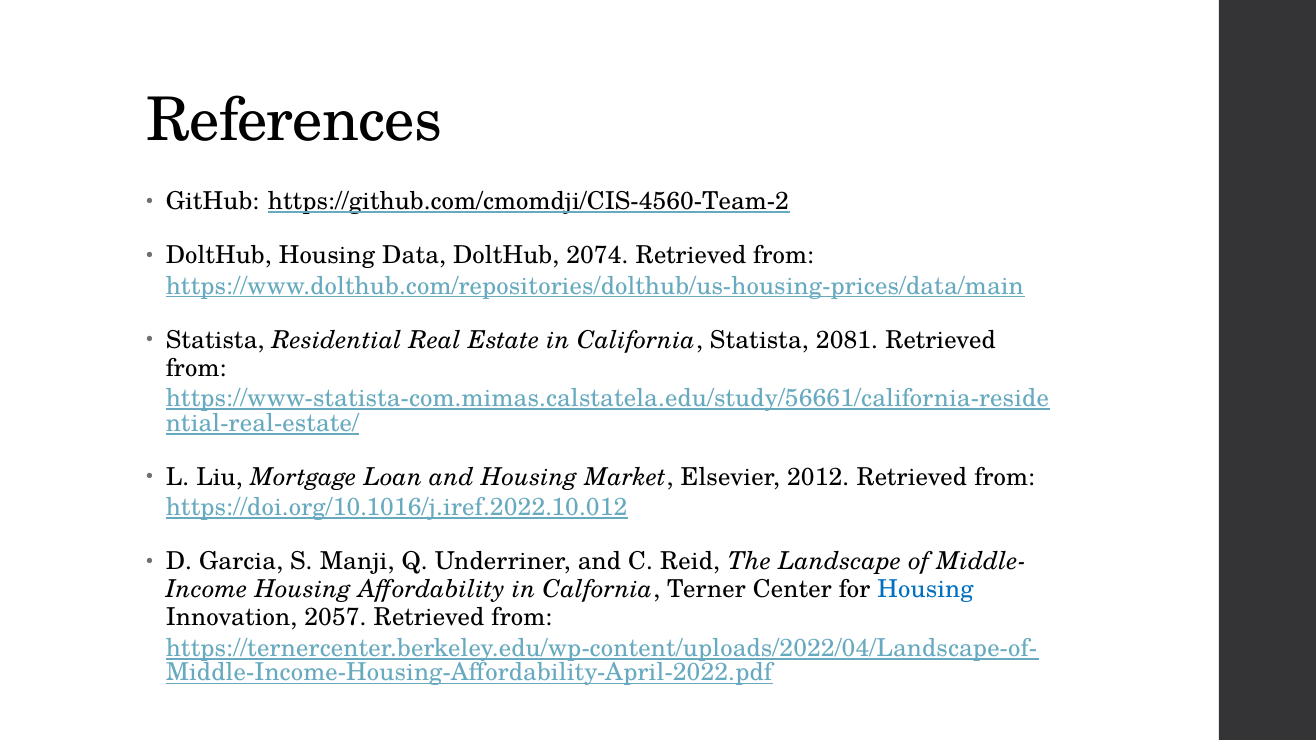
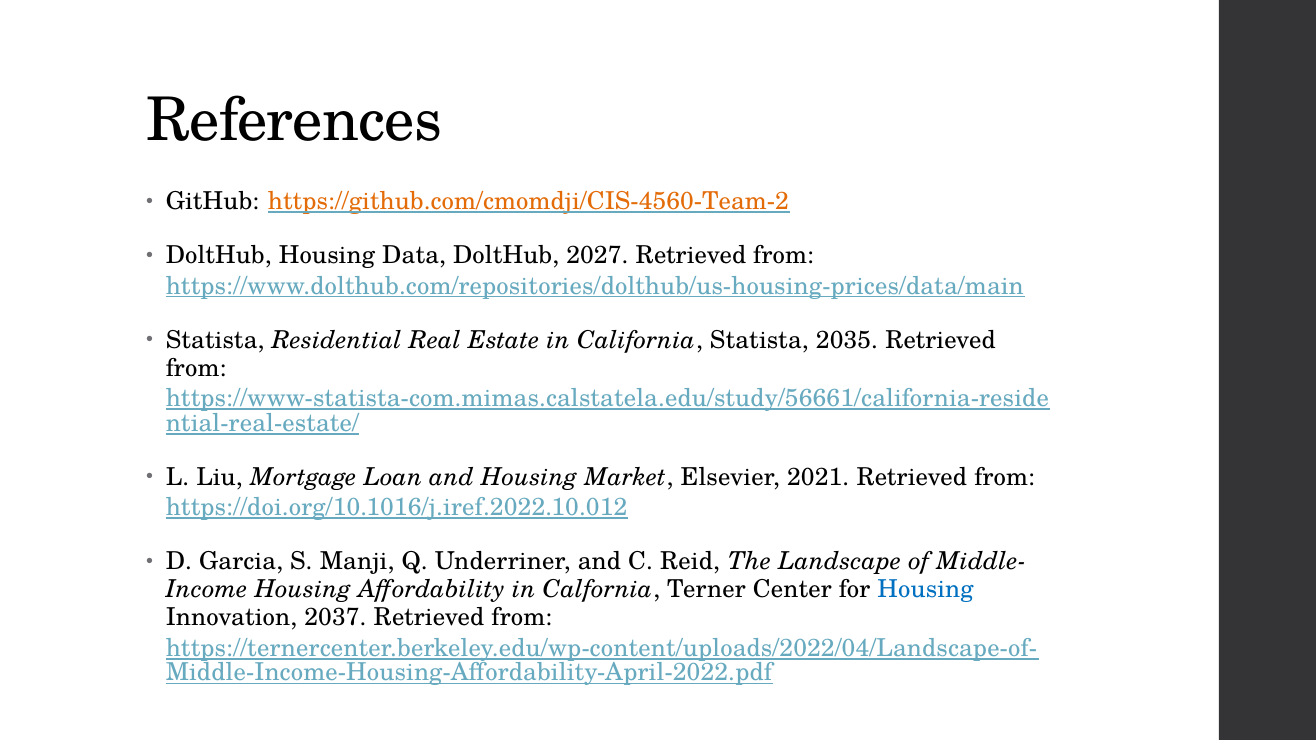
https://github.com/cmomdji/CIS-4560-Team-2 colour: black -> orange
2074: 2074 -> 2027
2081: 2081 -> 2035
2012: 2012 -> 2021
2057: 2057 -> 2037
